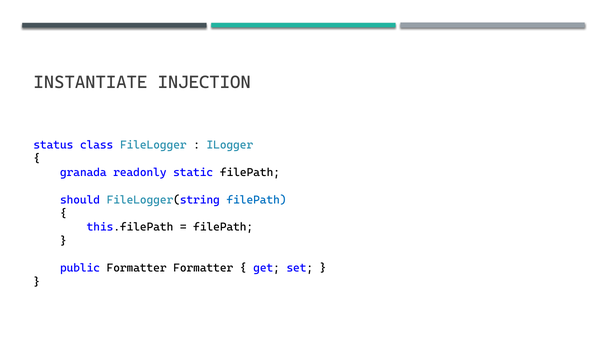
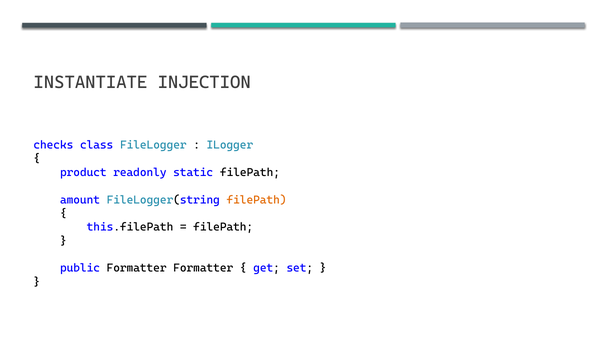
status: status -> checks
granada: granada -> product
should: should -> amount
filePath at (257, 199) colour: blue -> orange
